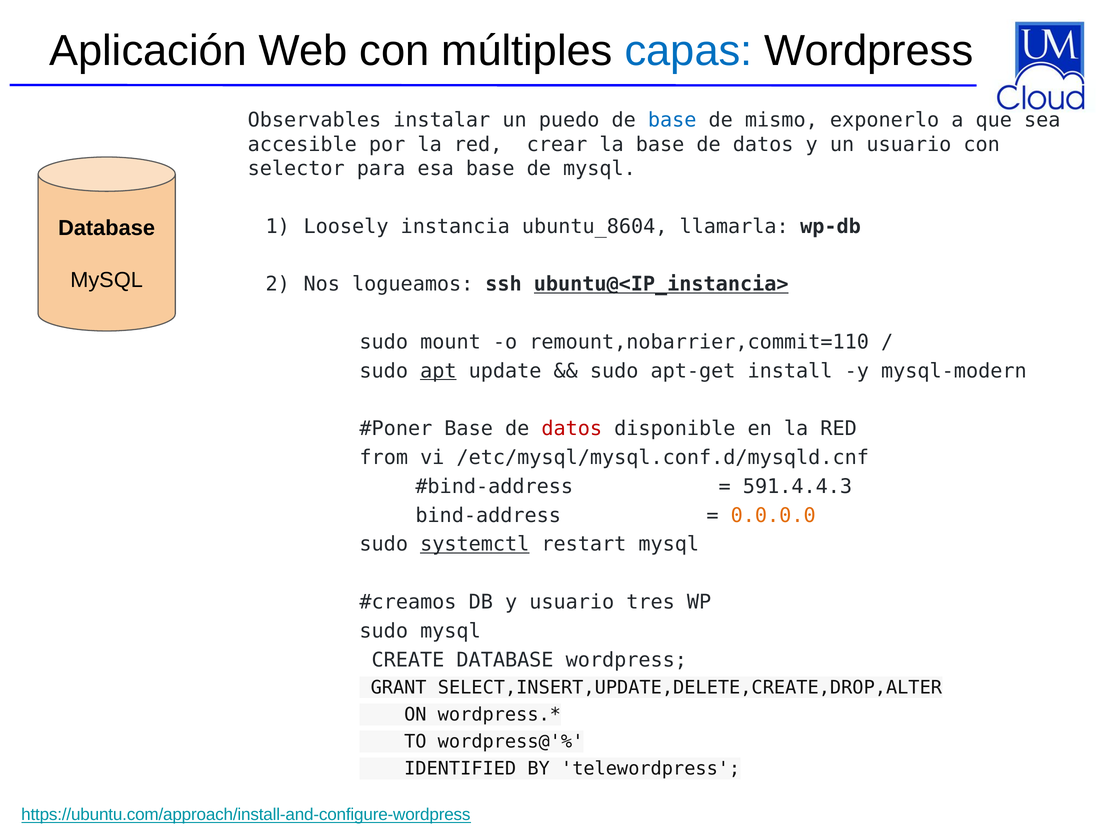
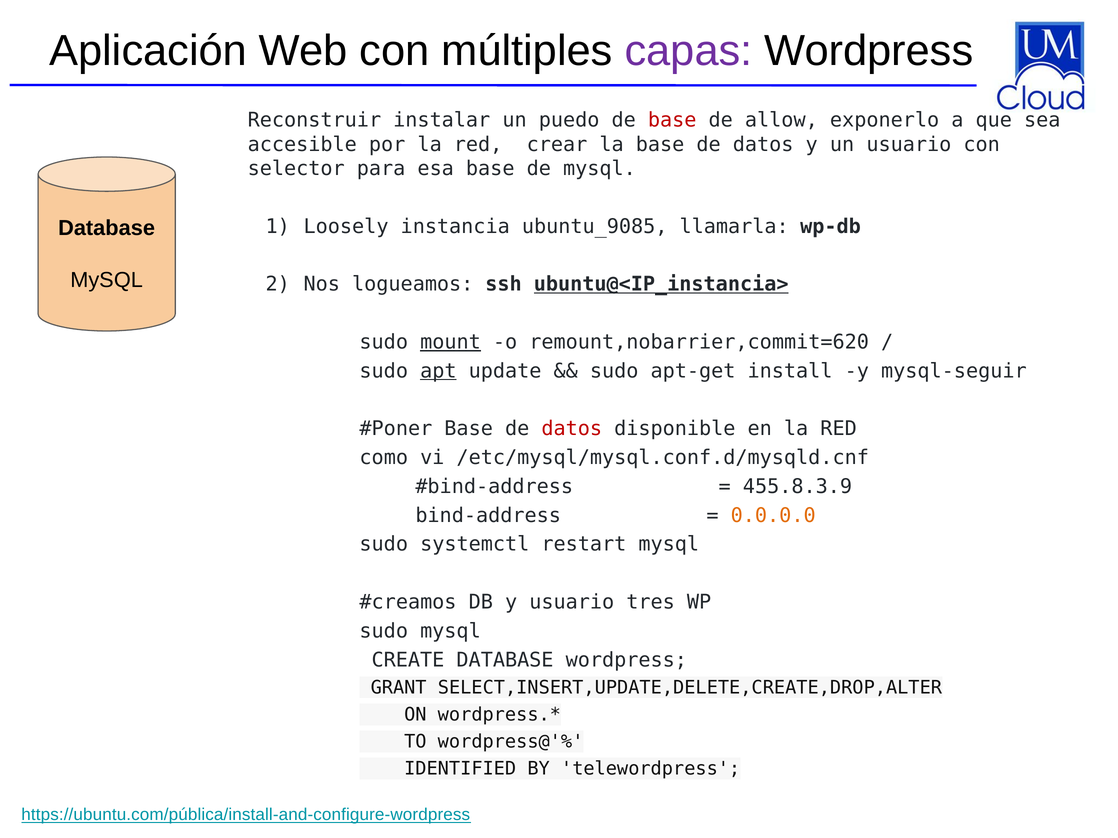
capas colour: blue -> purple
Observables: Observables -> Reconstruir
base at (672, 120) colour: blue -> red
mismo: mismo -> allow
ubuntu_8604: ubuntu_8604 -> ubuntu_9085
mount underline: none -> present
remount,nobarrier,commit=110: remount,nobarrier,commit=110 -> remount,nobarrier,commit=620
mysql-modern: mysql-modern -> mysql-seguir
from: from -> como
591.4.4.3: 591.4.4.3 -> 455.8.3.9
systemctl underline: present -> none
https://ubuntu.com/approach/install-and-configure-wordpress: https://ubuntu.com/approach/install-and-configure-wordpress -> https://ubuntu.com/pública/install-and-configure-wordpress
